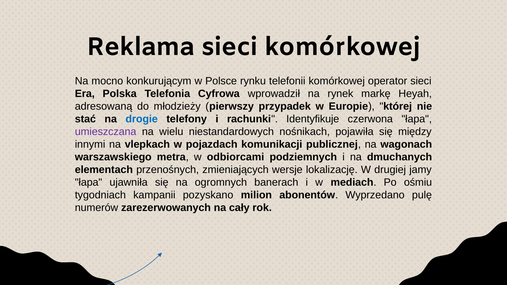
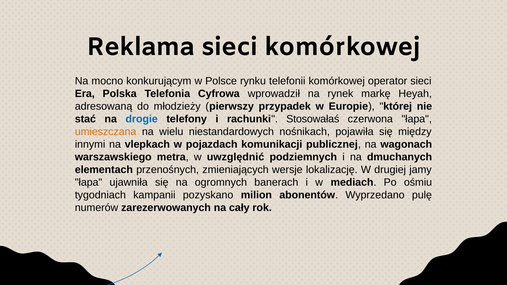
Identyfikuje: Identyfikuje -> Stosowałaś
umieszczana colour: purple -> orange
odbiorcami: odbiorcami -> uwzględnić
